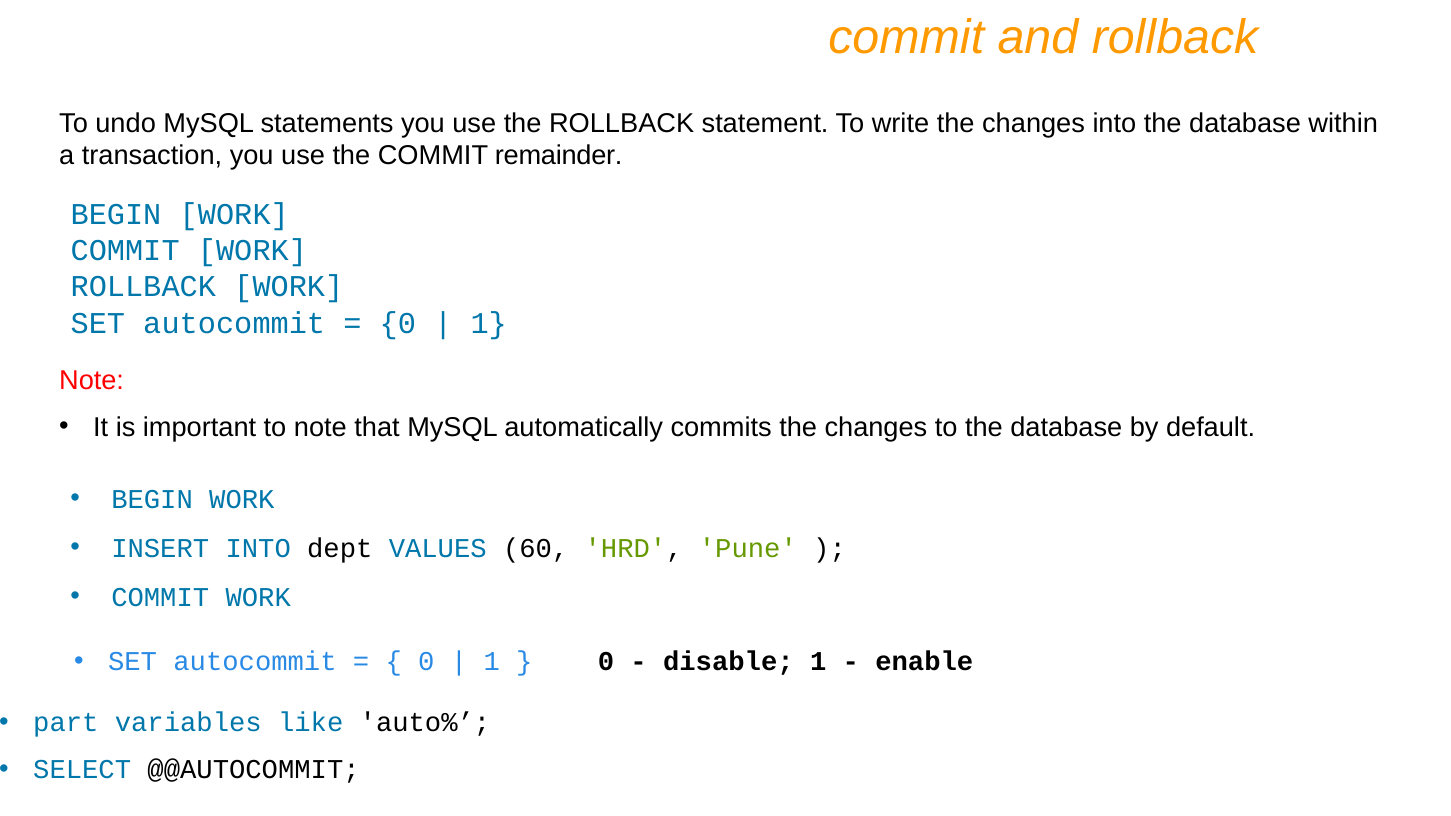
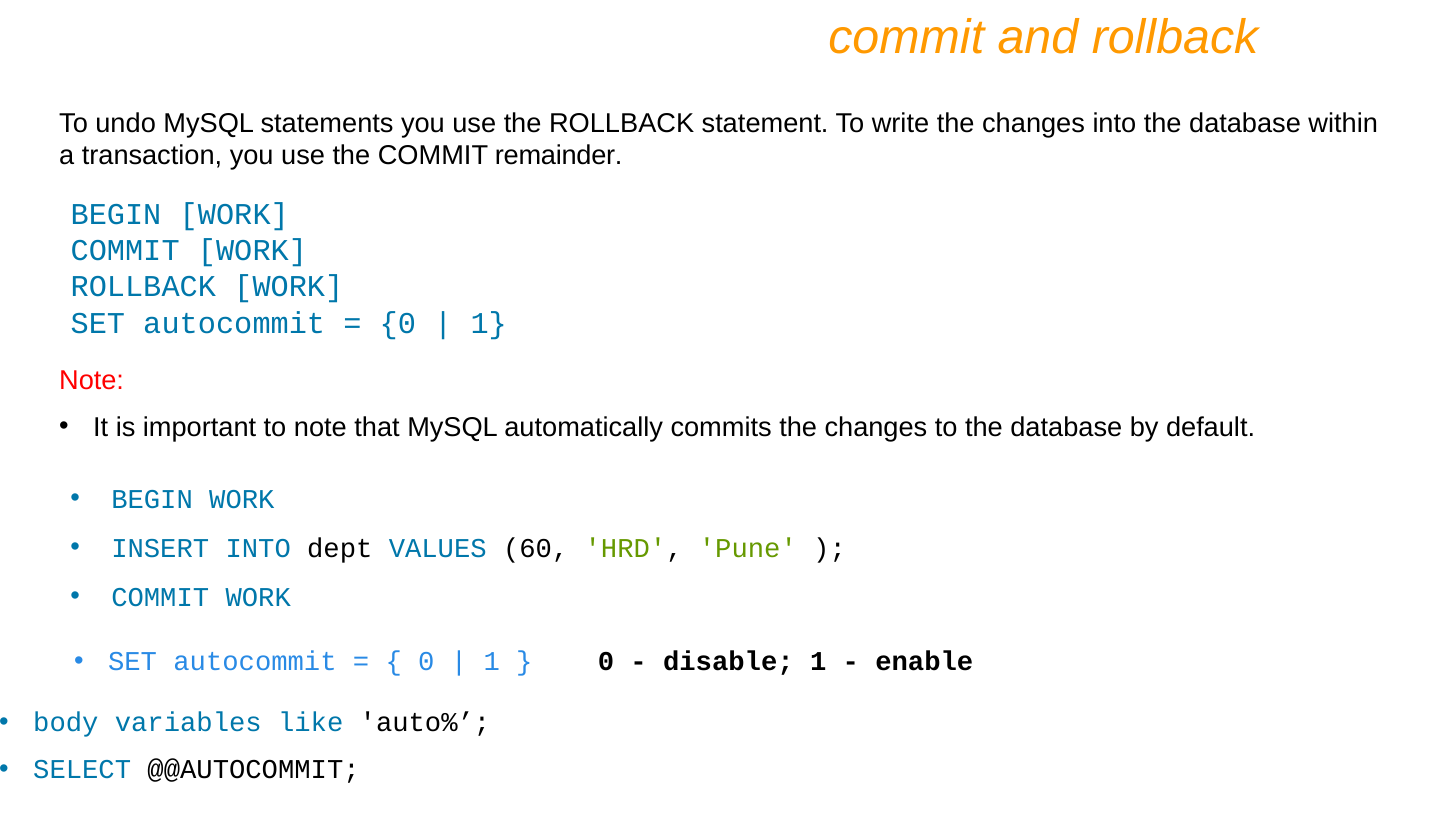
part: part -> body
